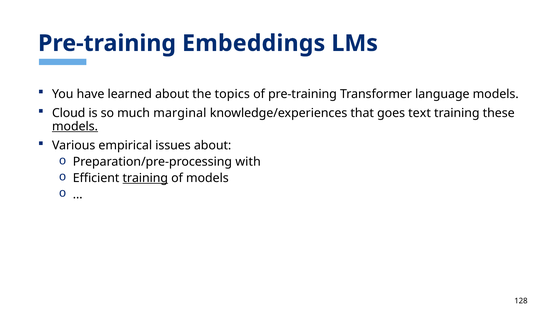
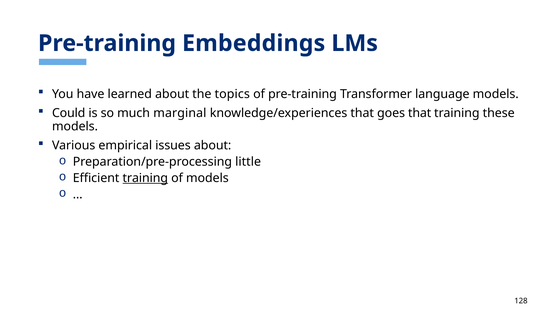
Cloud: Cloud -> Could
goes text: text -> that
models at (75, 127) underline: present -> none
with: with -> little
